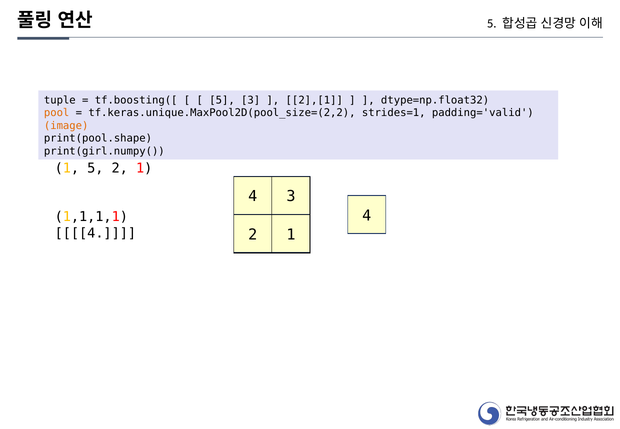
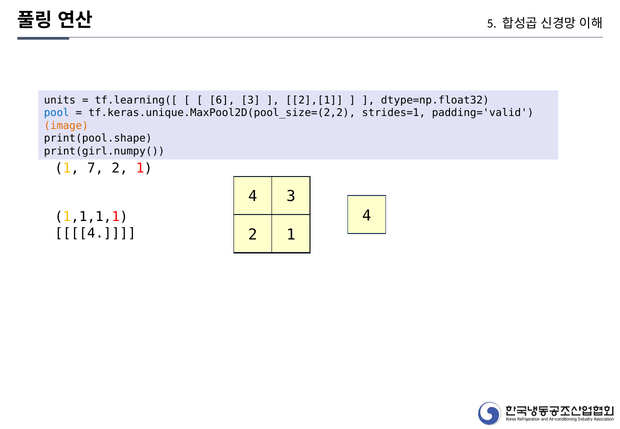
tuple: tuple -> units
tf.boosting([: tf.boosting([ -> tf.learning([
5 at (222, 100): 5 -> 6
pool colour: orange -> blue
1 5: 5 -> 7
